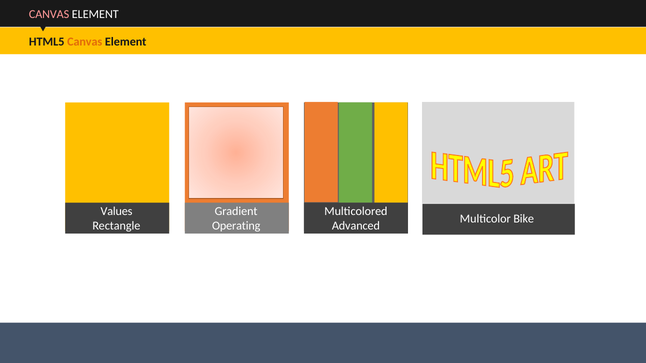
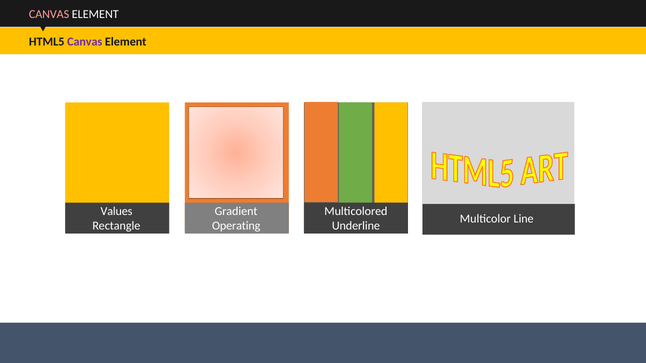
Canvas at (85, 42) colour: orange -> purple
Bike: Bike -> Line
Advanced: Advanced -> Underline
